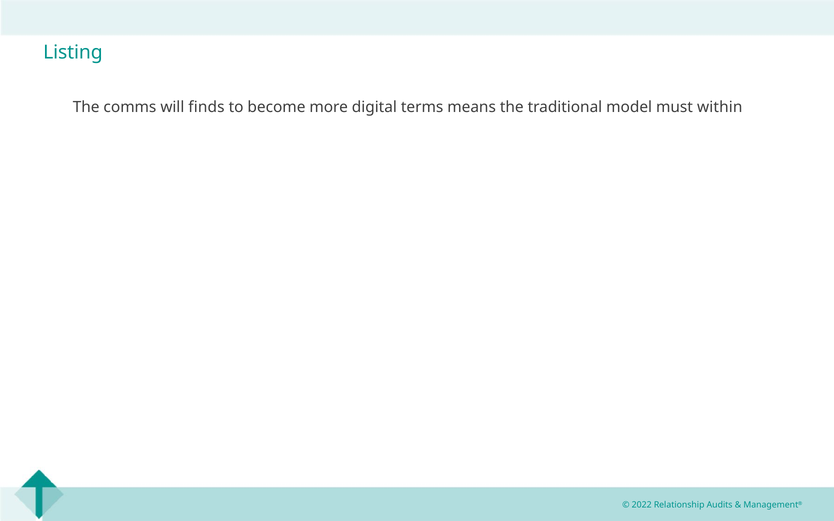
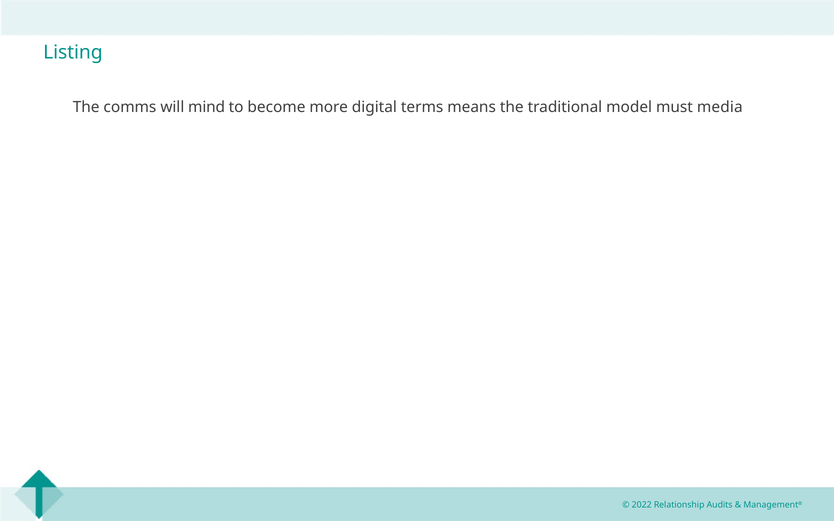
finds: finds -> mind
within: within -> media
